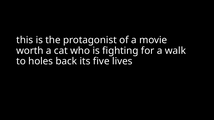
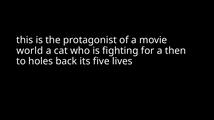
worth: worth -> world
walk: walk -> then
